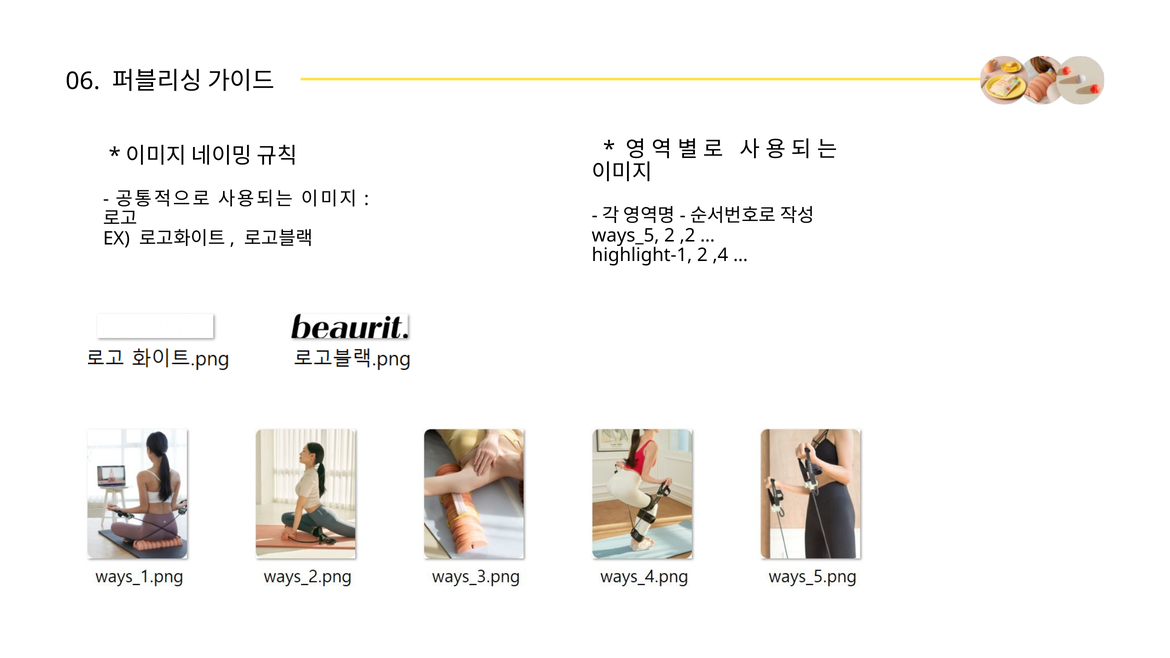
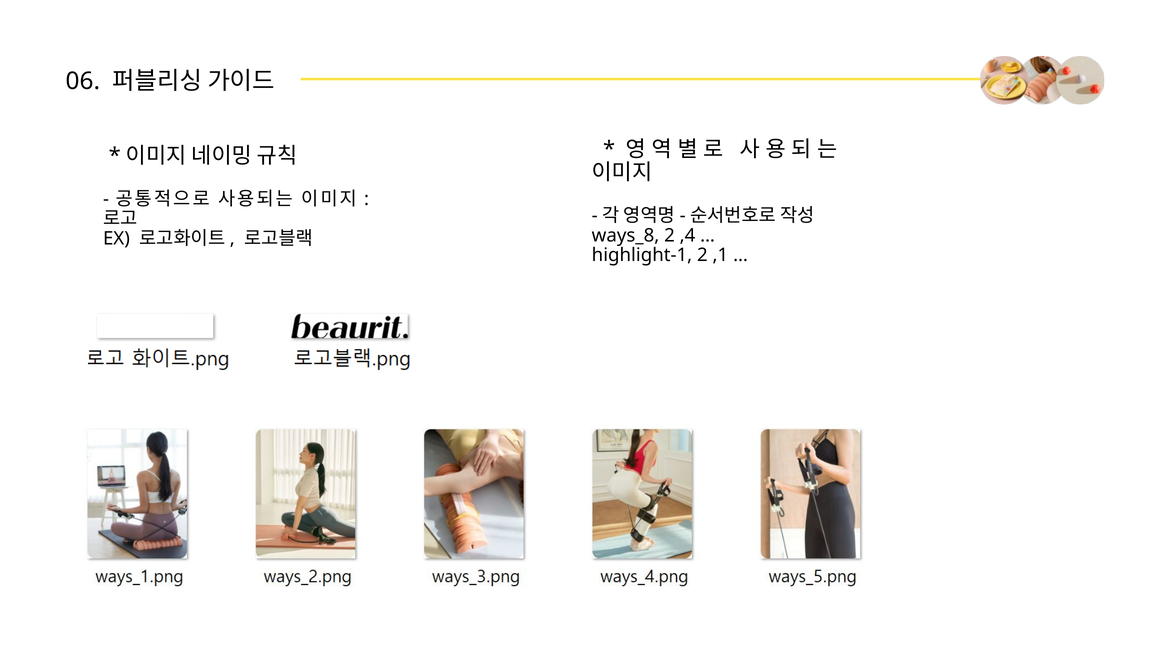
ways_5: ways_5 -> ways_8
,2: ,2 -> ,4
,4: ,4 -> ,1
